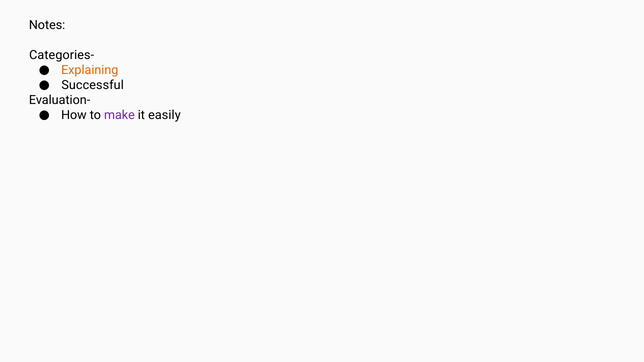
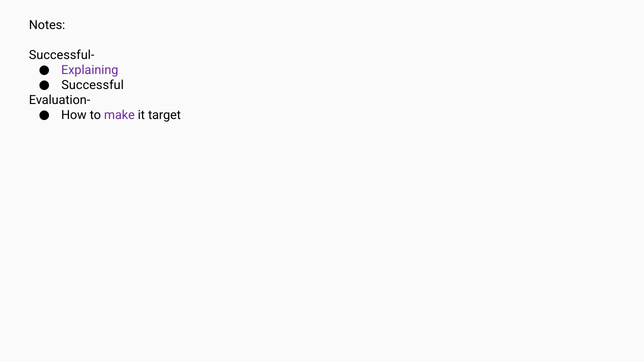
Categories-: Categories- -> Successful-
Explaining colour: orange -> purple
easily: easily -> target
